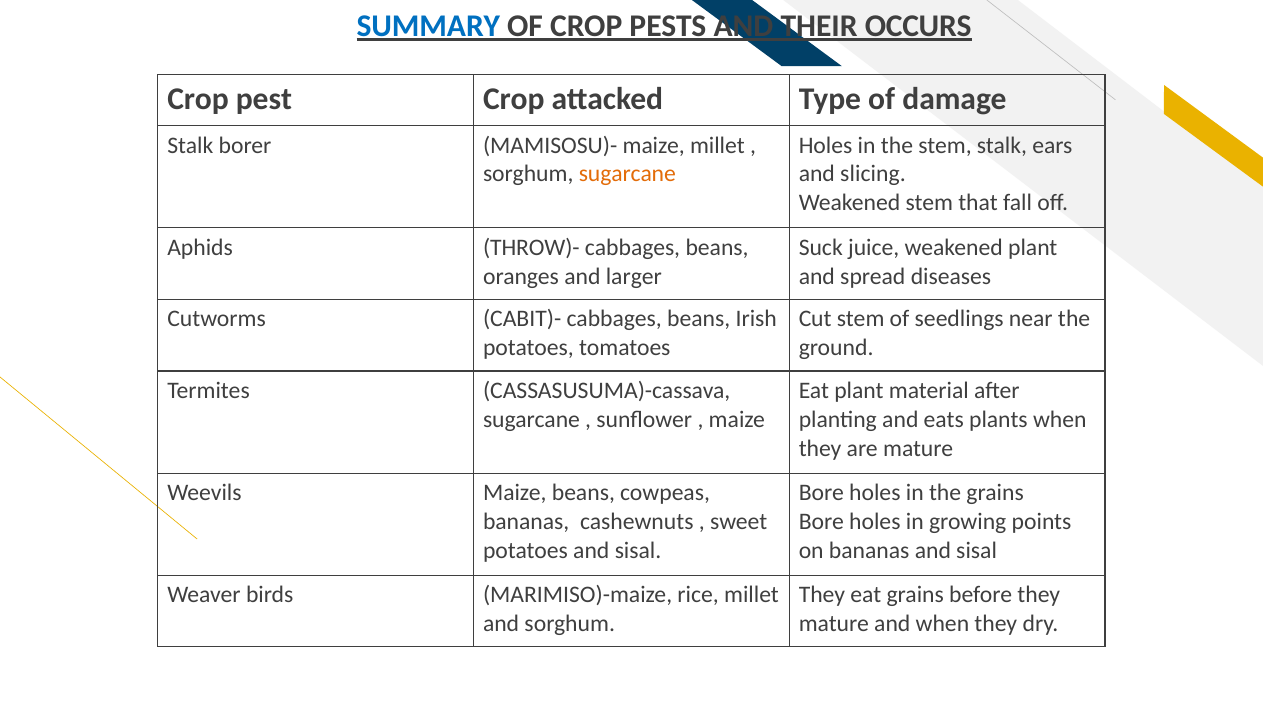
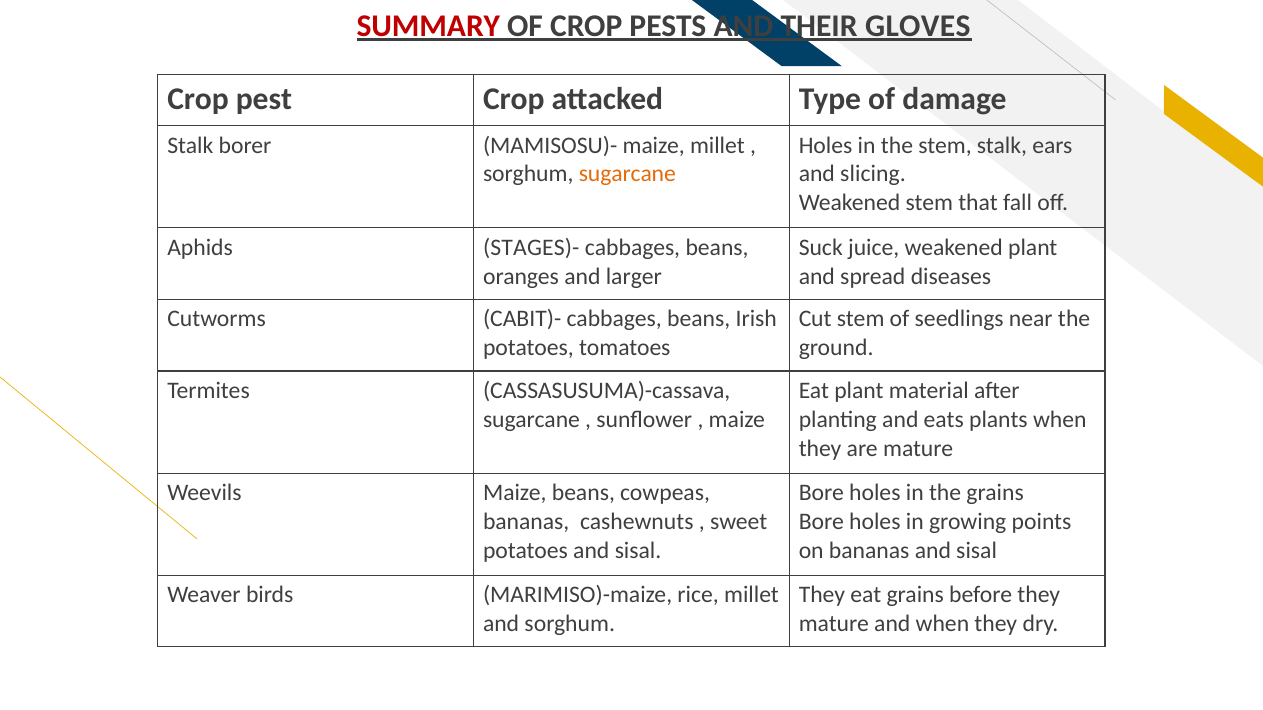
SUMMARY colour: blue -> red
OCCURS: OCCURS -> GLOVES
THROW)-: THROW)- -> STAGES)-
